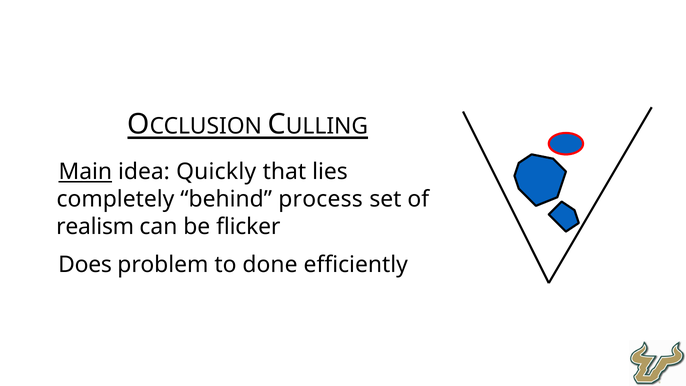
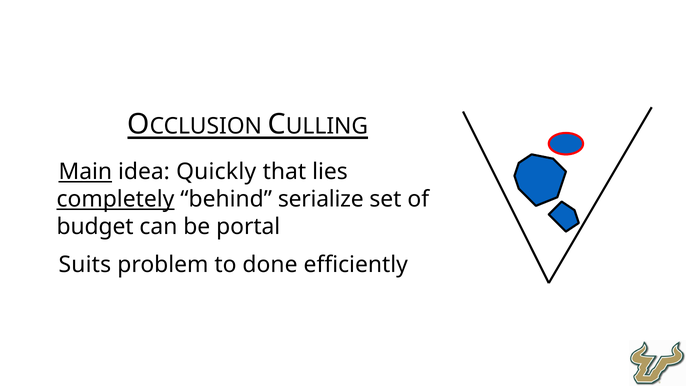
completely underline: none -> present
process: process -> serialize
realism: realism -> budget
flicker: flicker -> portal
Does: Does -> Suits
